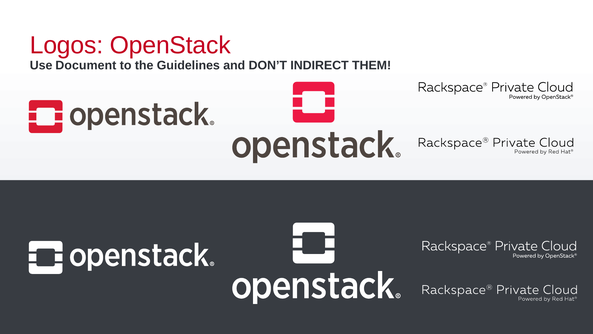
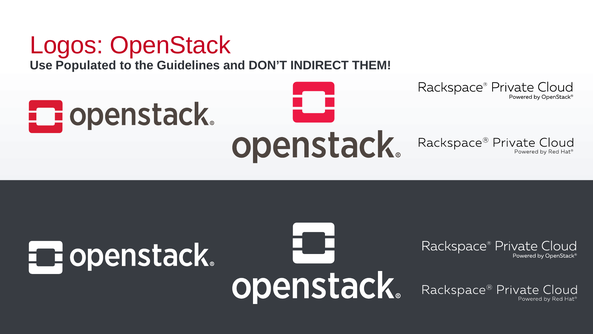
Document: Document -> Populated
